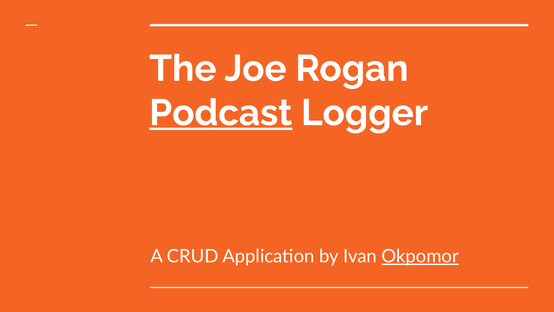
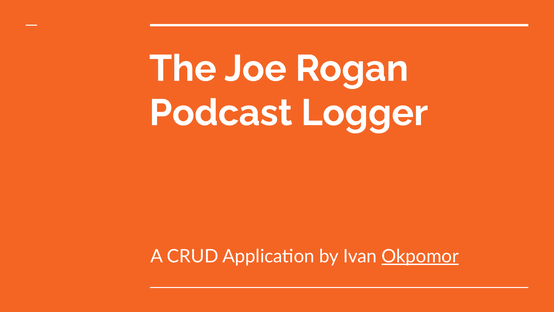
Podcast underline: present -> none
